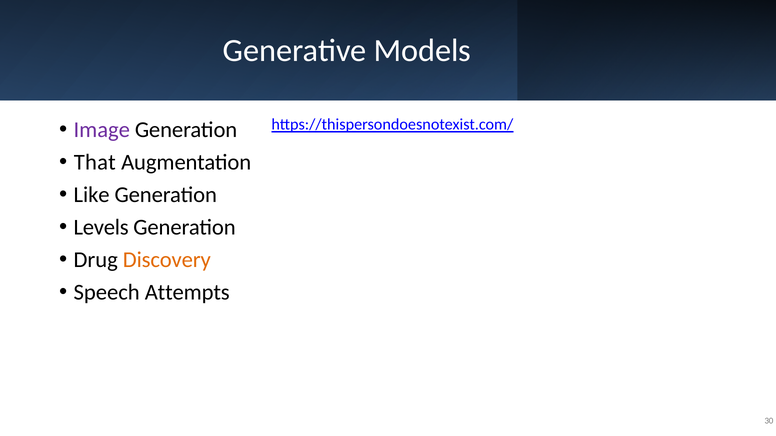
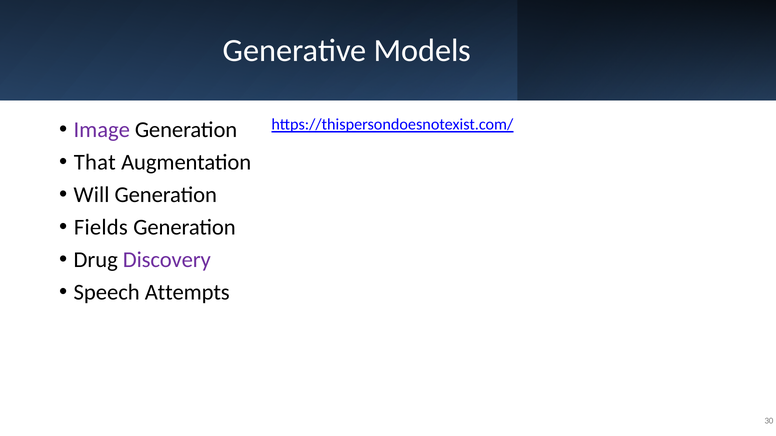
Like: Like -> Will
Levels: Levels -> Fields
Discovery colour: orange -> purple
